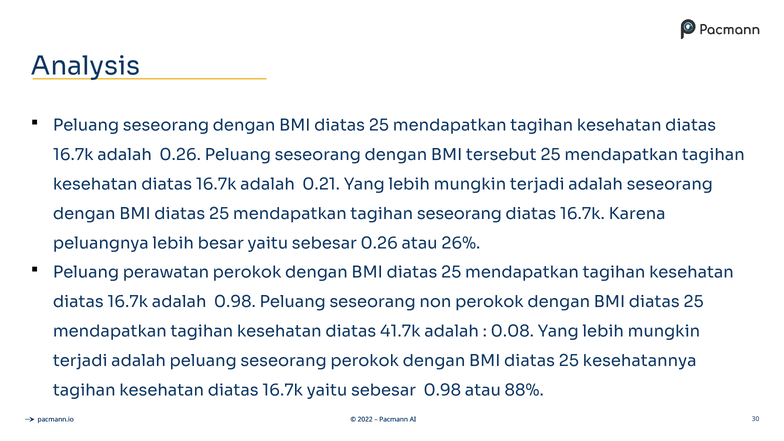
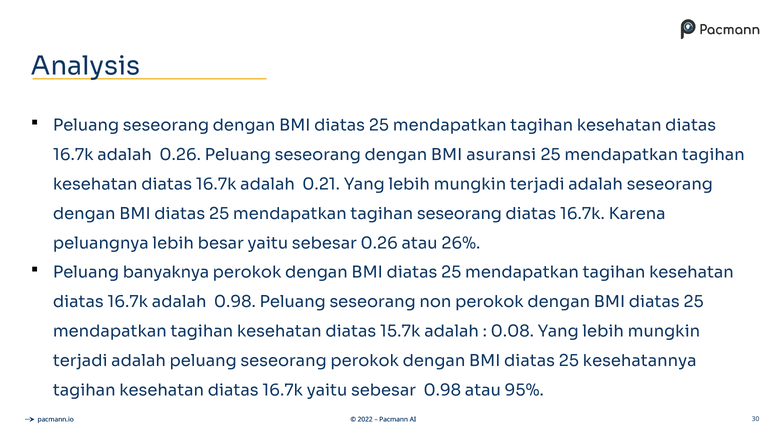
tersebut: tersebut -> asuransi
perawatan: perawatan -> banyaknya
41.7k: 41.7k -> 15.7k
88%: 88% -> 95%
